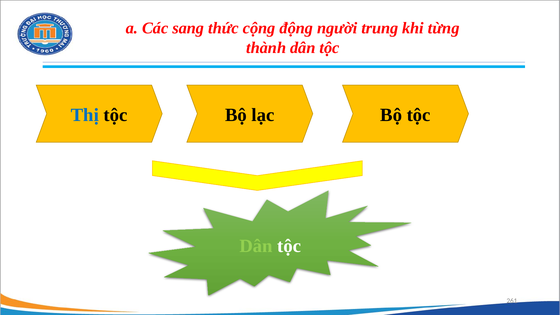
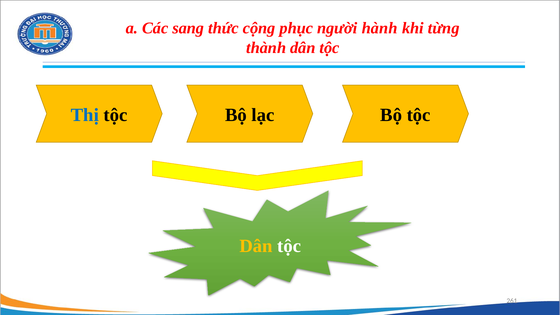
động: động -> phục
trung: trung -> hành
Dân at (256, 246) colour: light green -> yellow
